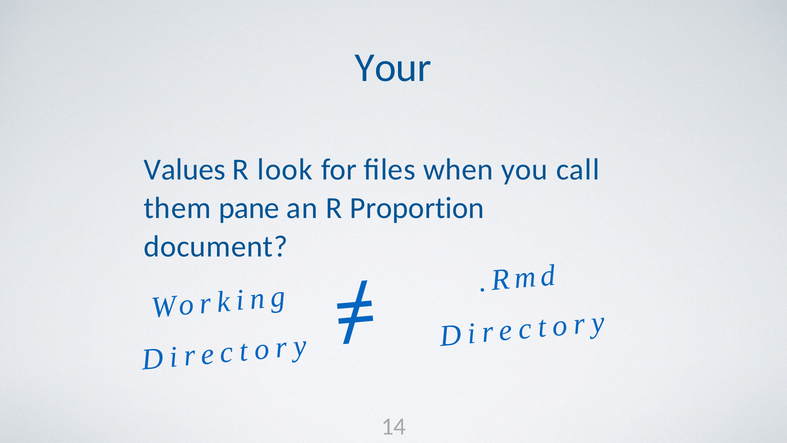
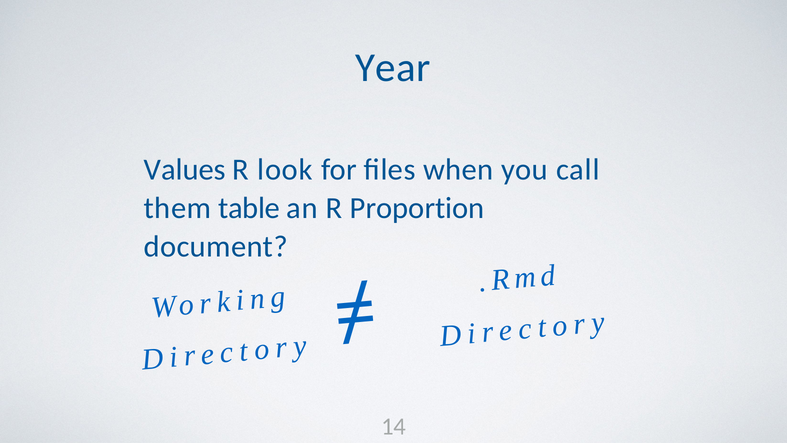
Your: Your -> Year
pane: pane -> table
